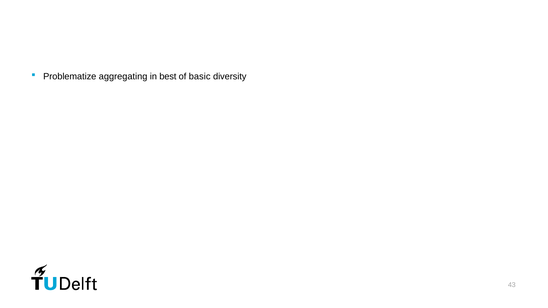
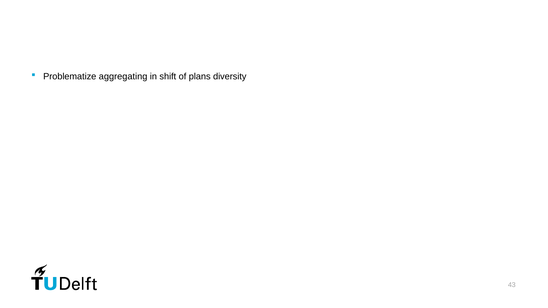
best: best -> shift
basic: basic -> plans
